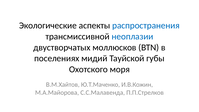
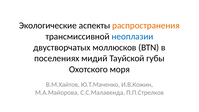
распространения colour: blue -> orange
